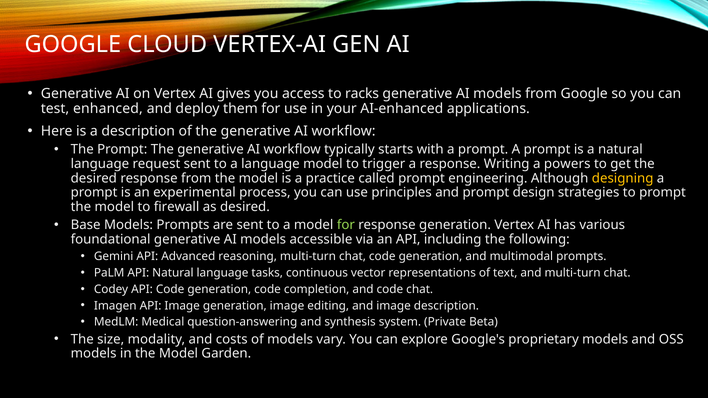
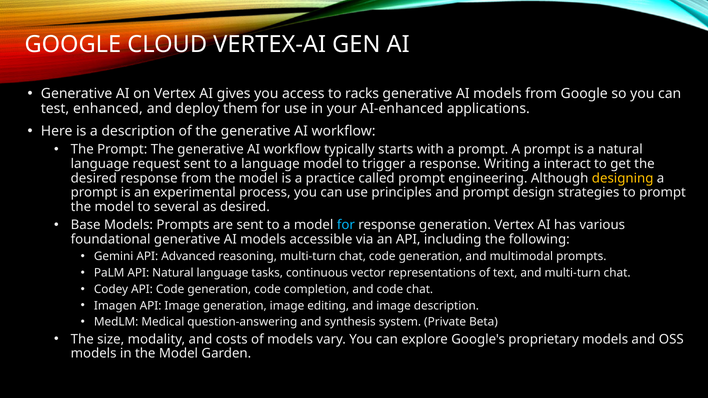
powers: powers -> interact
firewall: firewall -> several
for at (346, 225) colour: light green -> light blue
